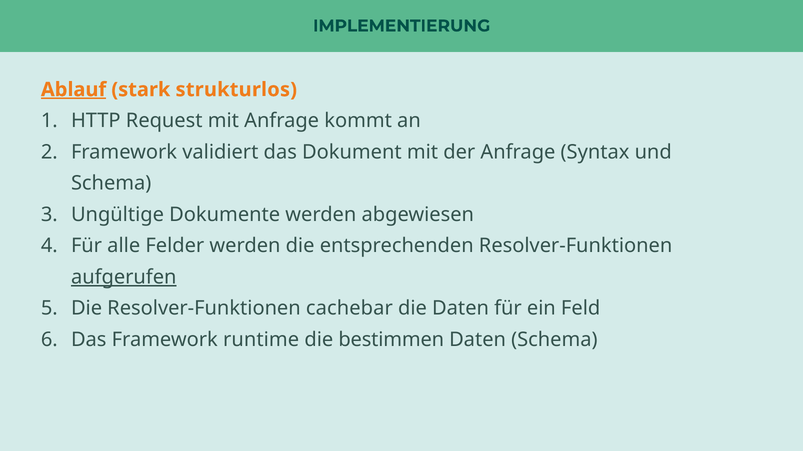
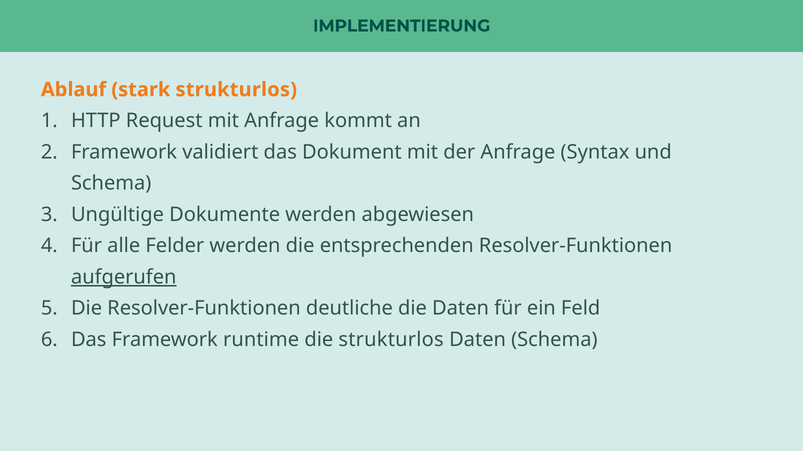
Ablauf underline: present -> none
cachebar: cachebar -> deutliche
die bestimmen: bestimmen -> strukturlos
